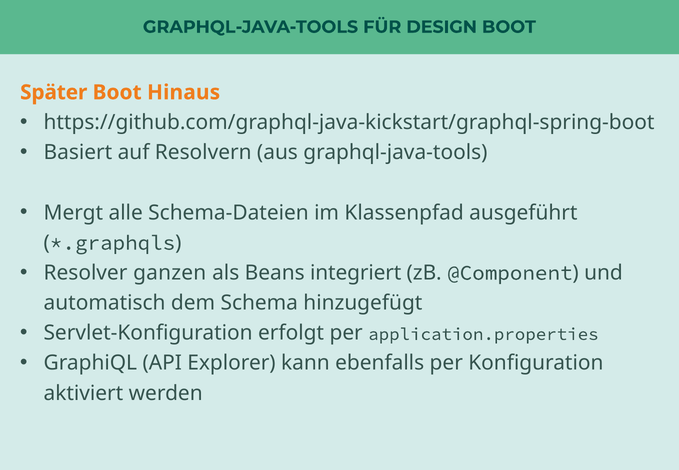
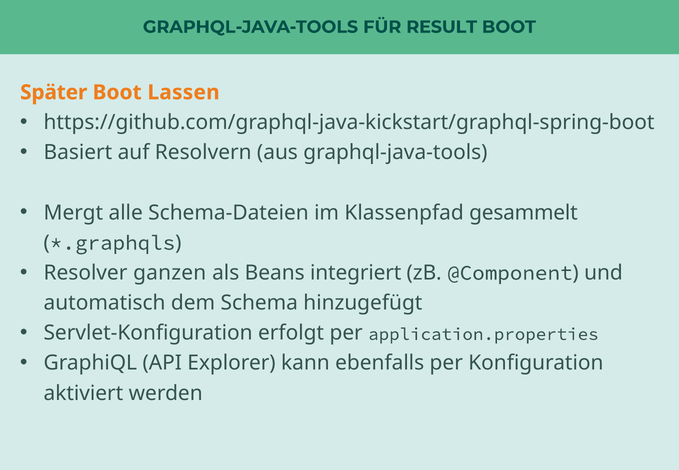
DESIGN: DESIGN -> RESULT
Hinaus: Hinaus -> Lassen
ausgeführt: ausgeführt -> gesammelt
